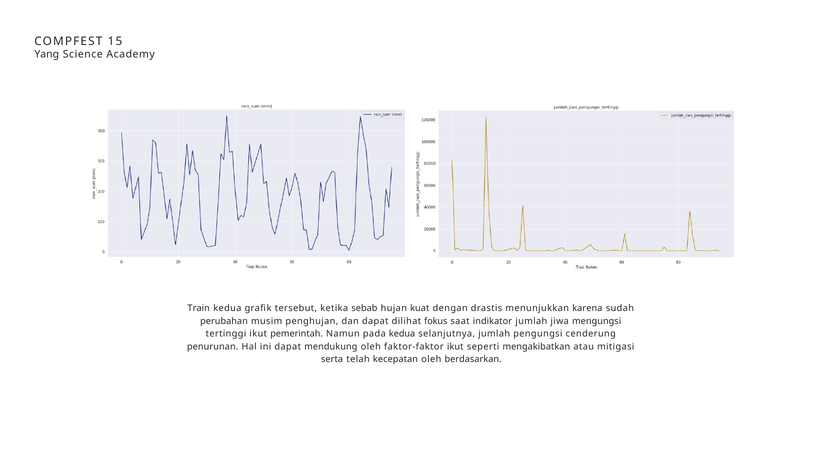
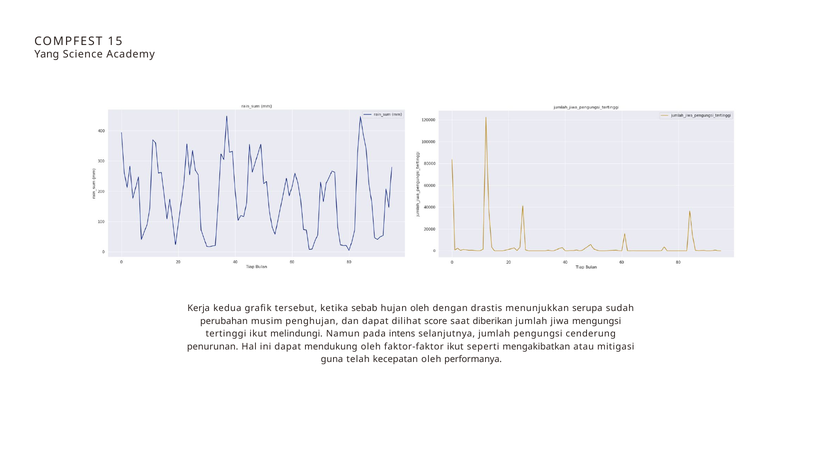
Train: Train -> Kerja
hujan kuat: kuat -> oleh
karena: karena -> serupa
fokus: fokus -> score
indikator: indikator -> diberikan
pemerintah: pemerintah -> melindungi
pada kedua: kedua -> intens
serta: serta -> guna
berdasarkan: berdasarkan -> performanya
